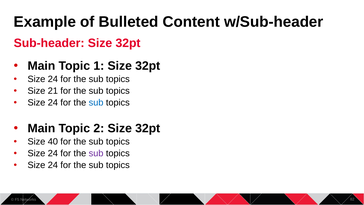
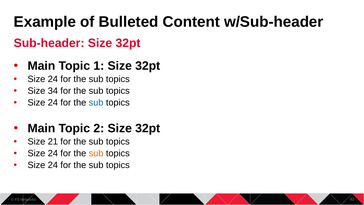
21: 21 -> 34
40: 40 -> 21
sub at (96, 153) colour: purple -> orange
